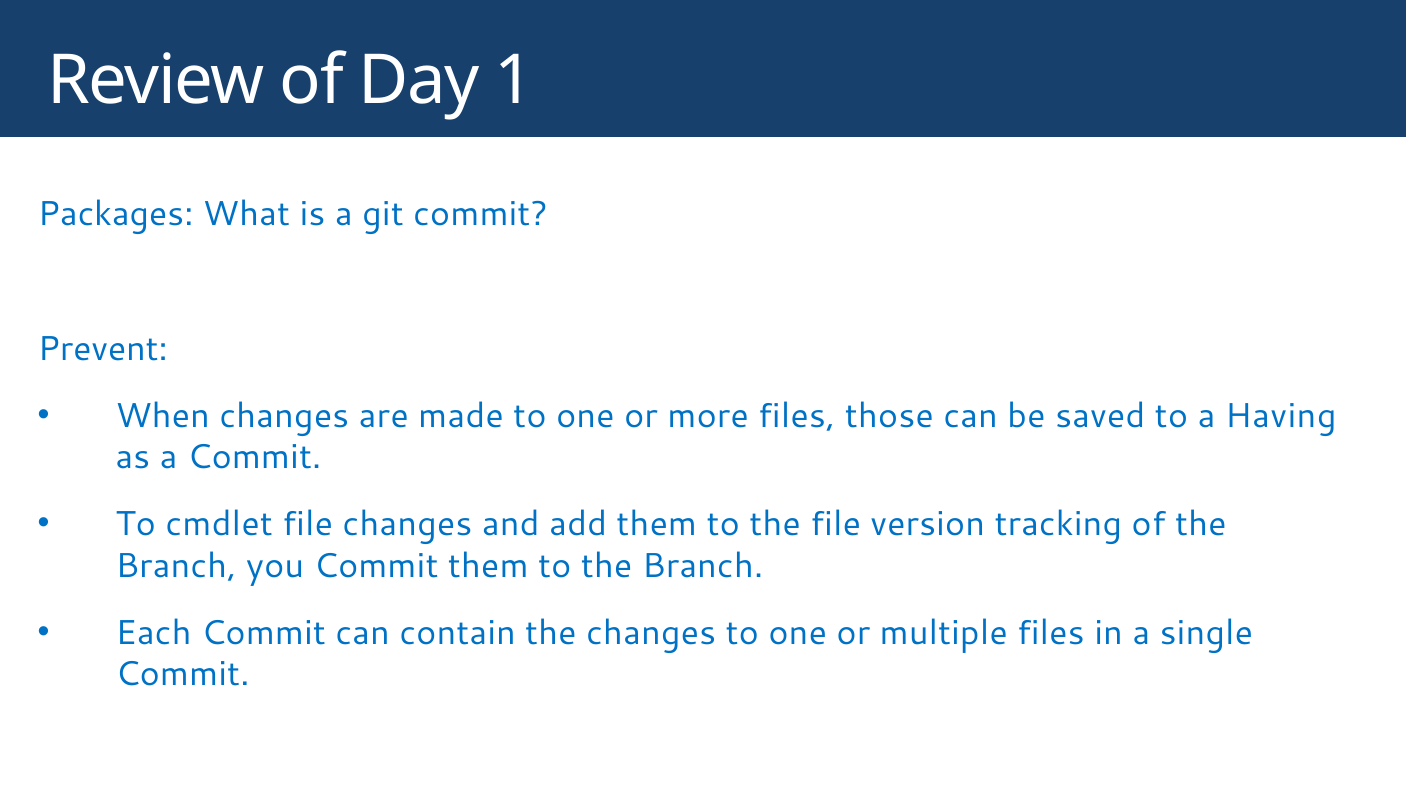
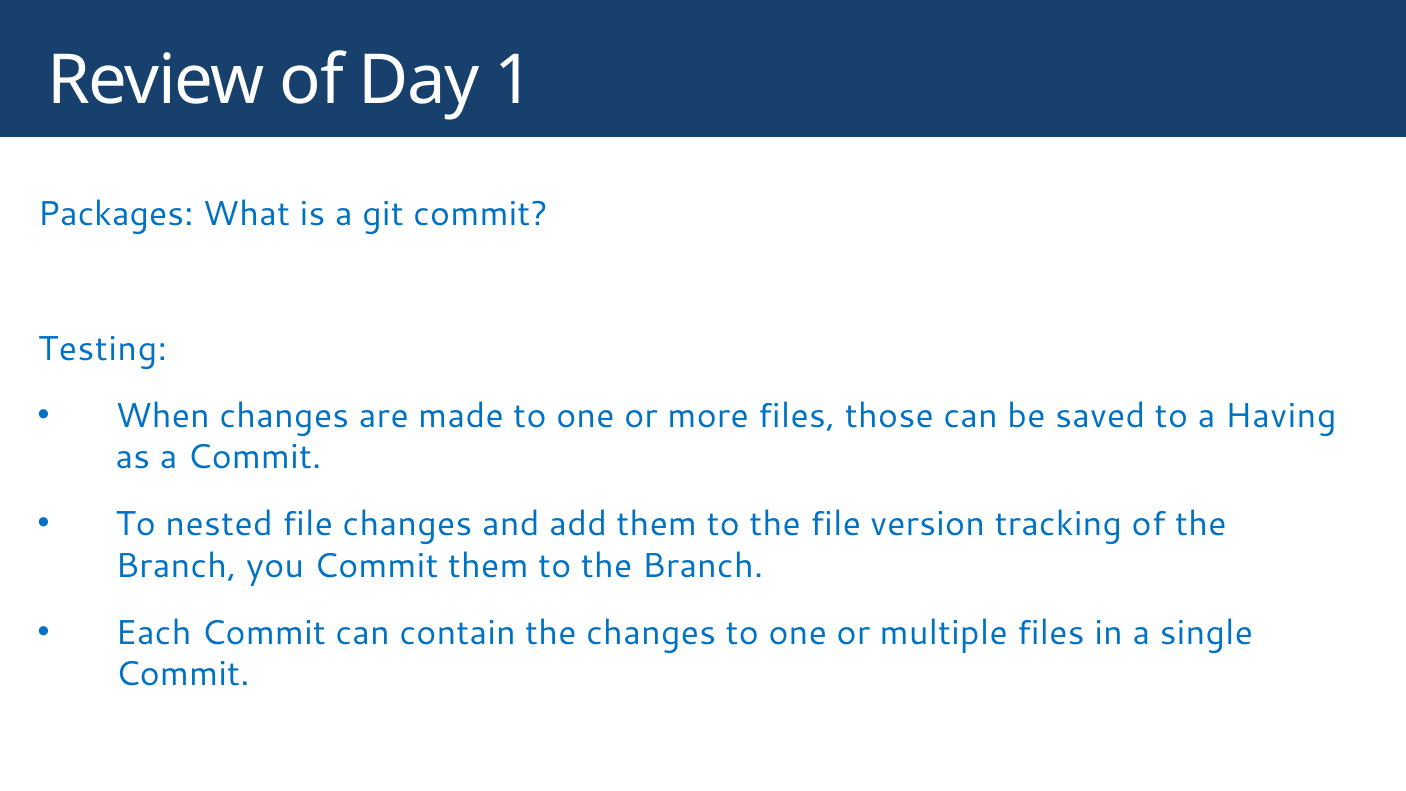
Prevent: Prevent -> Testing
cmdlet: cmdlet -> nested
